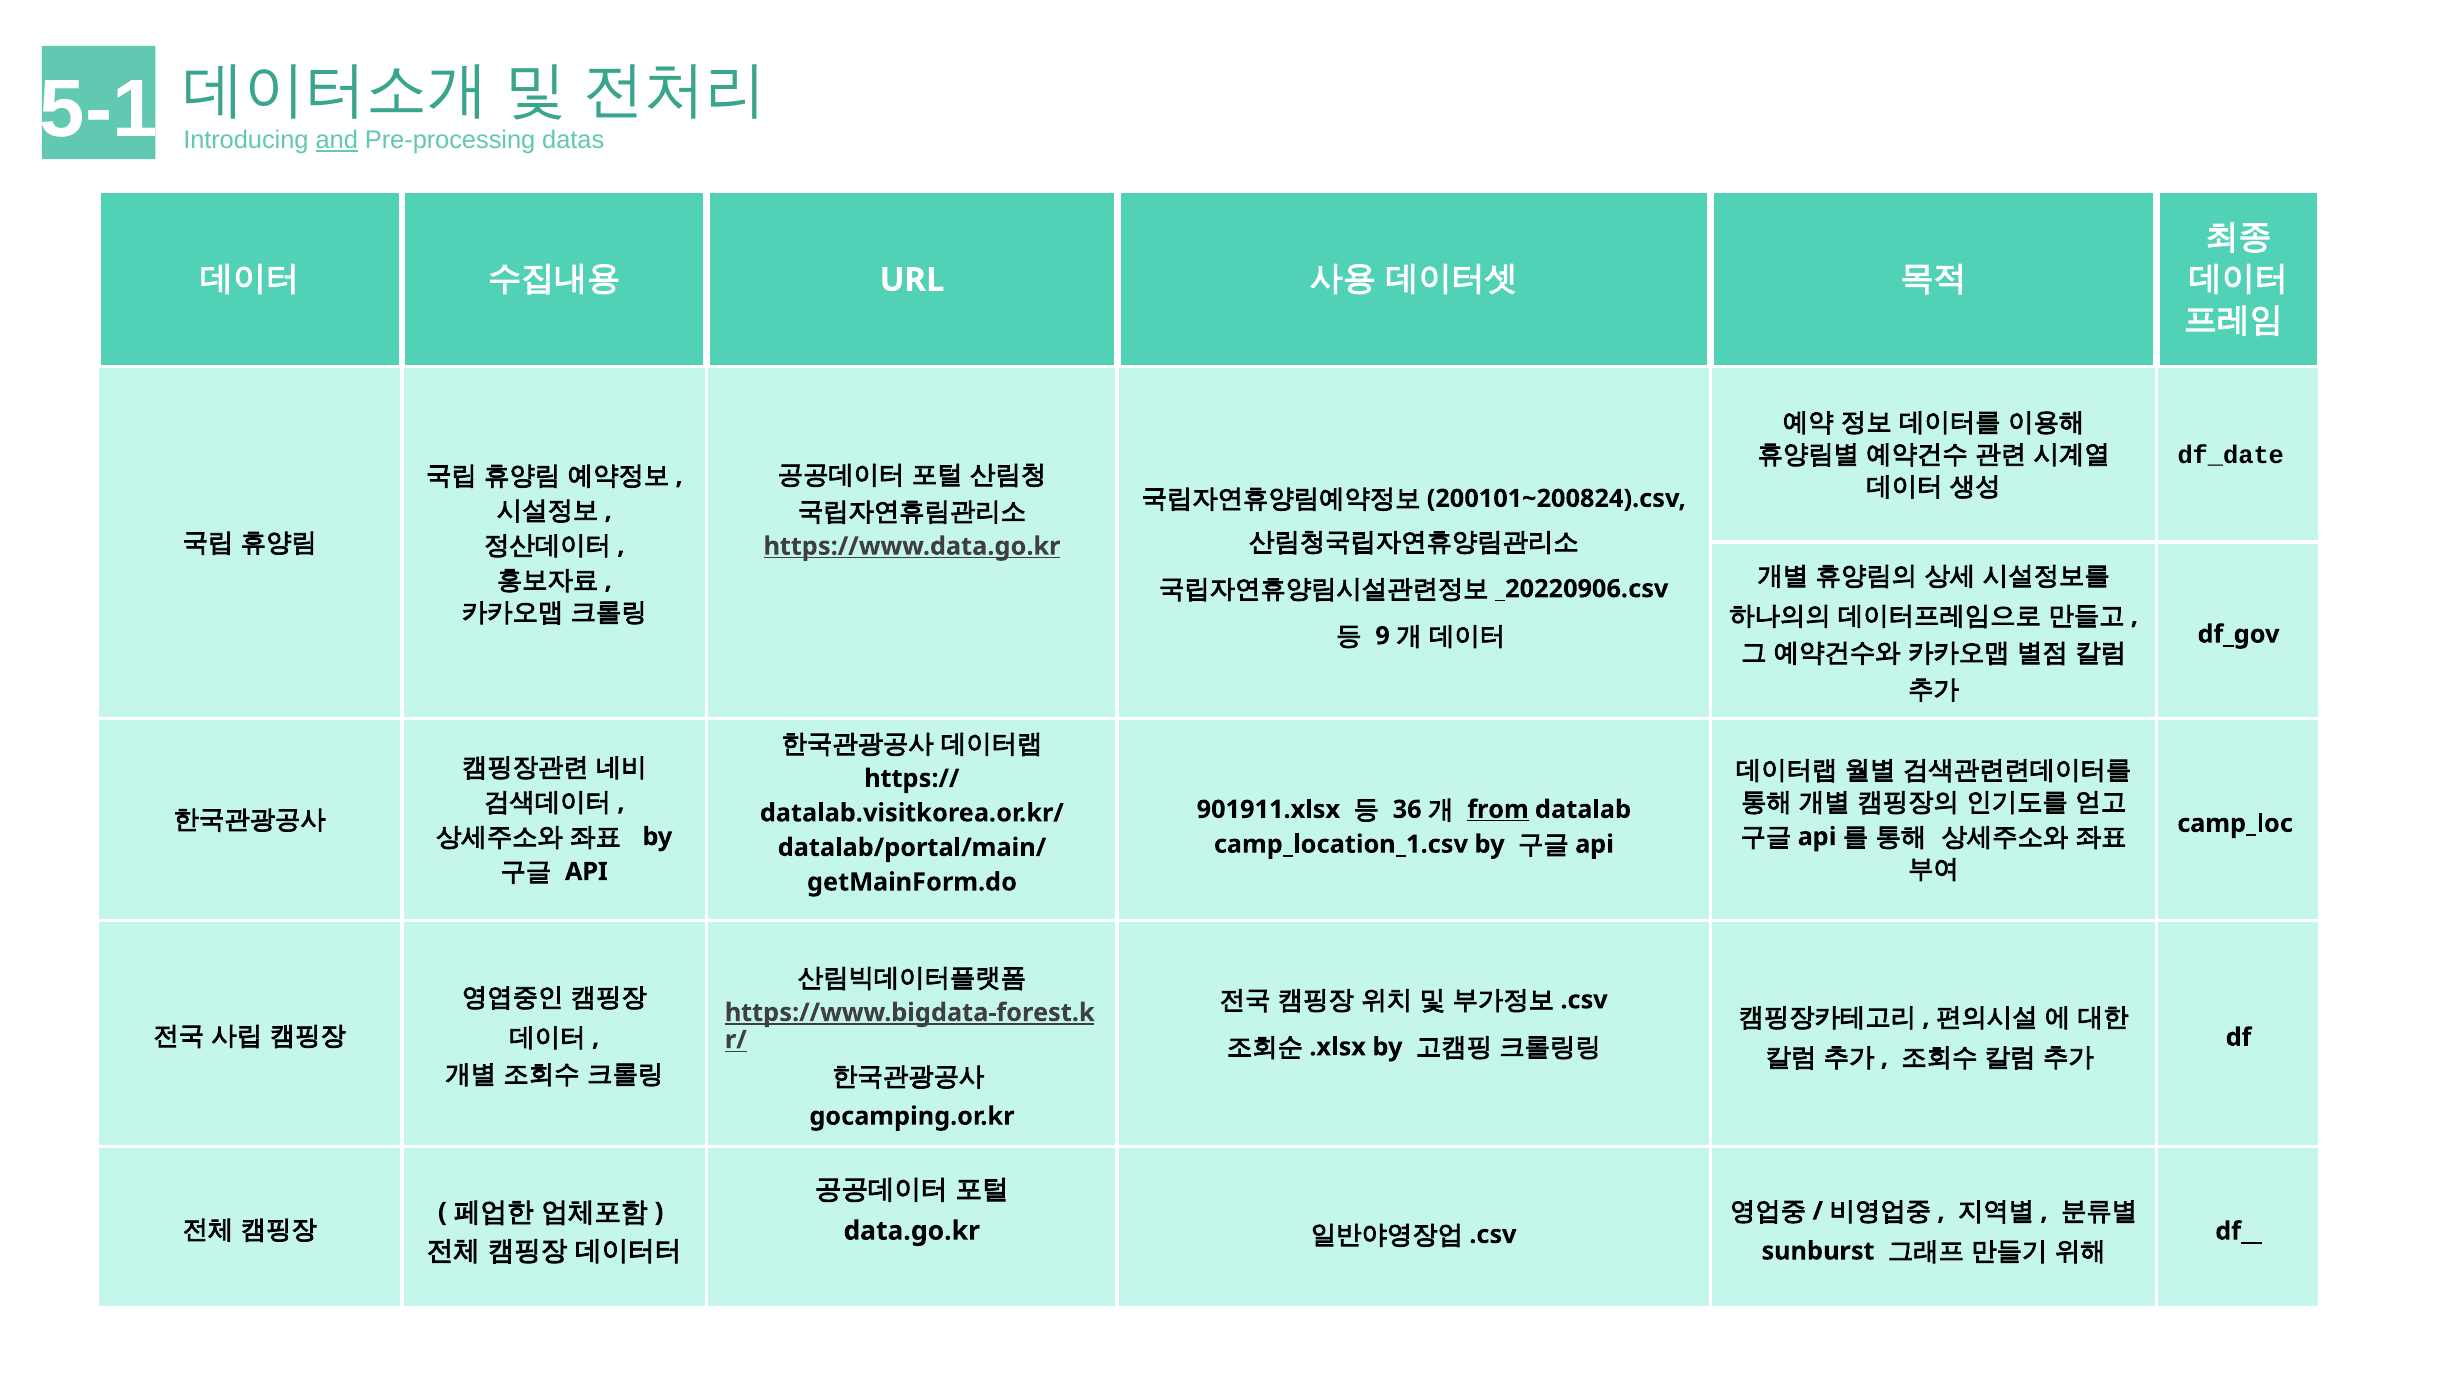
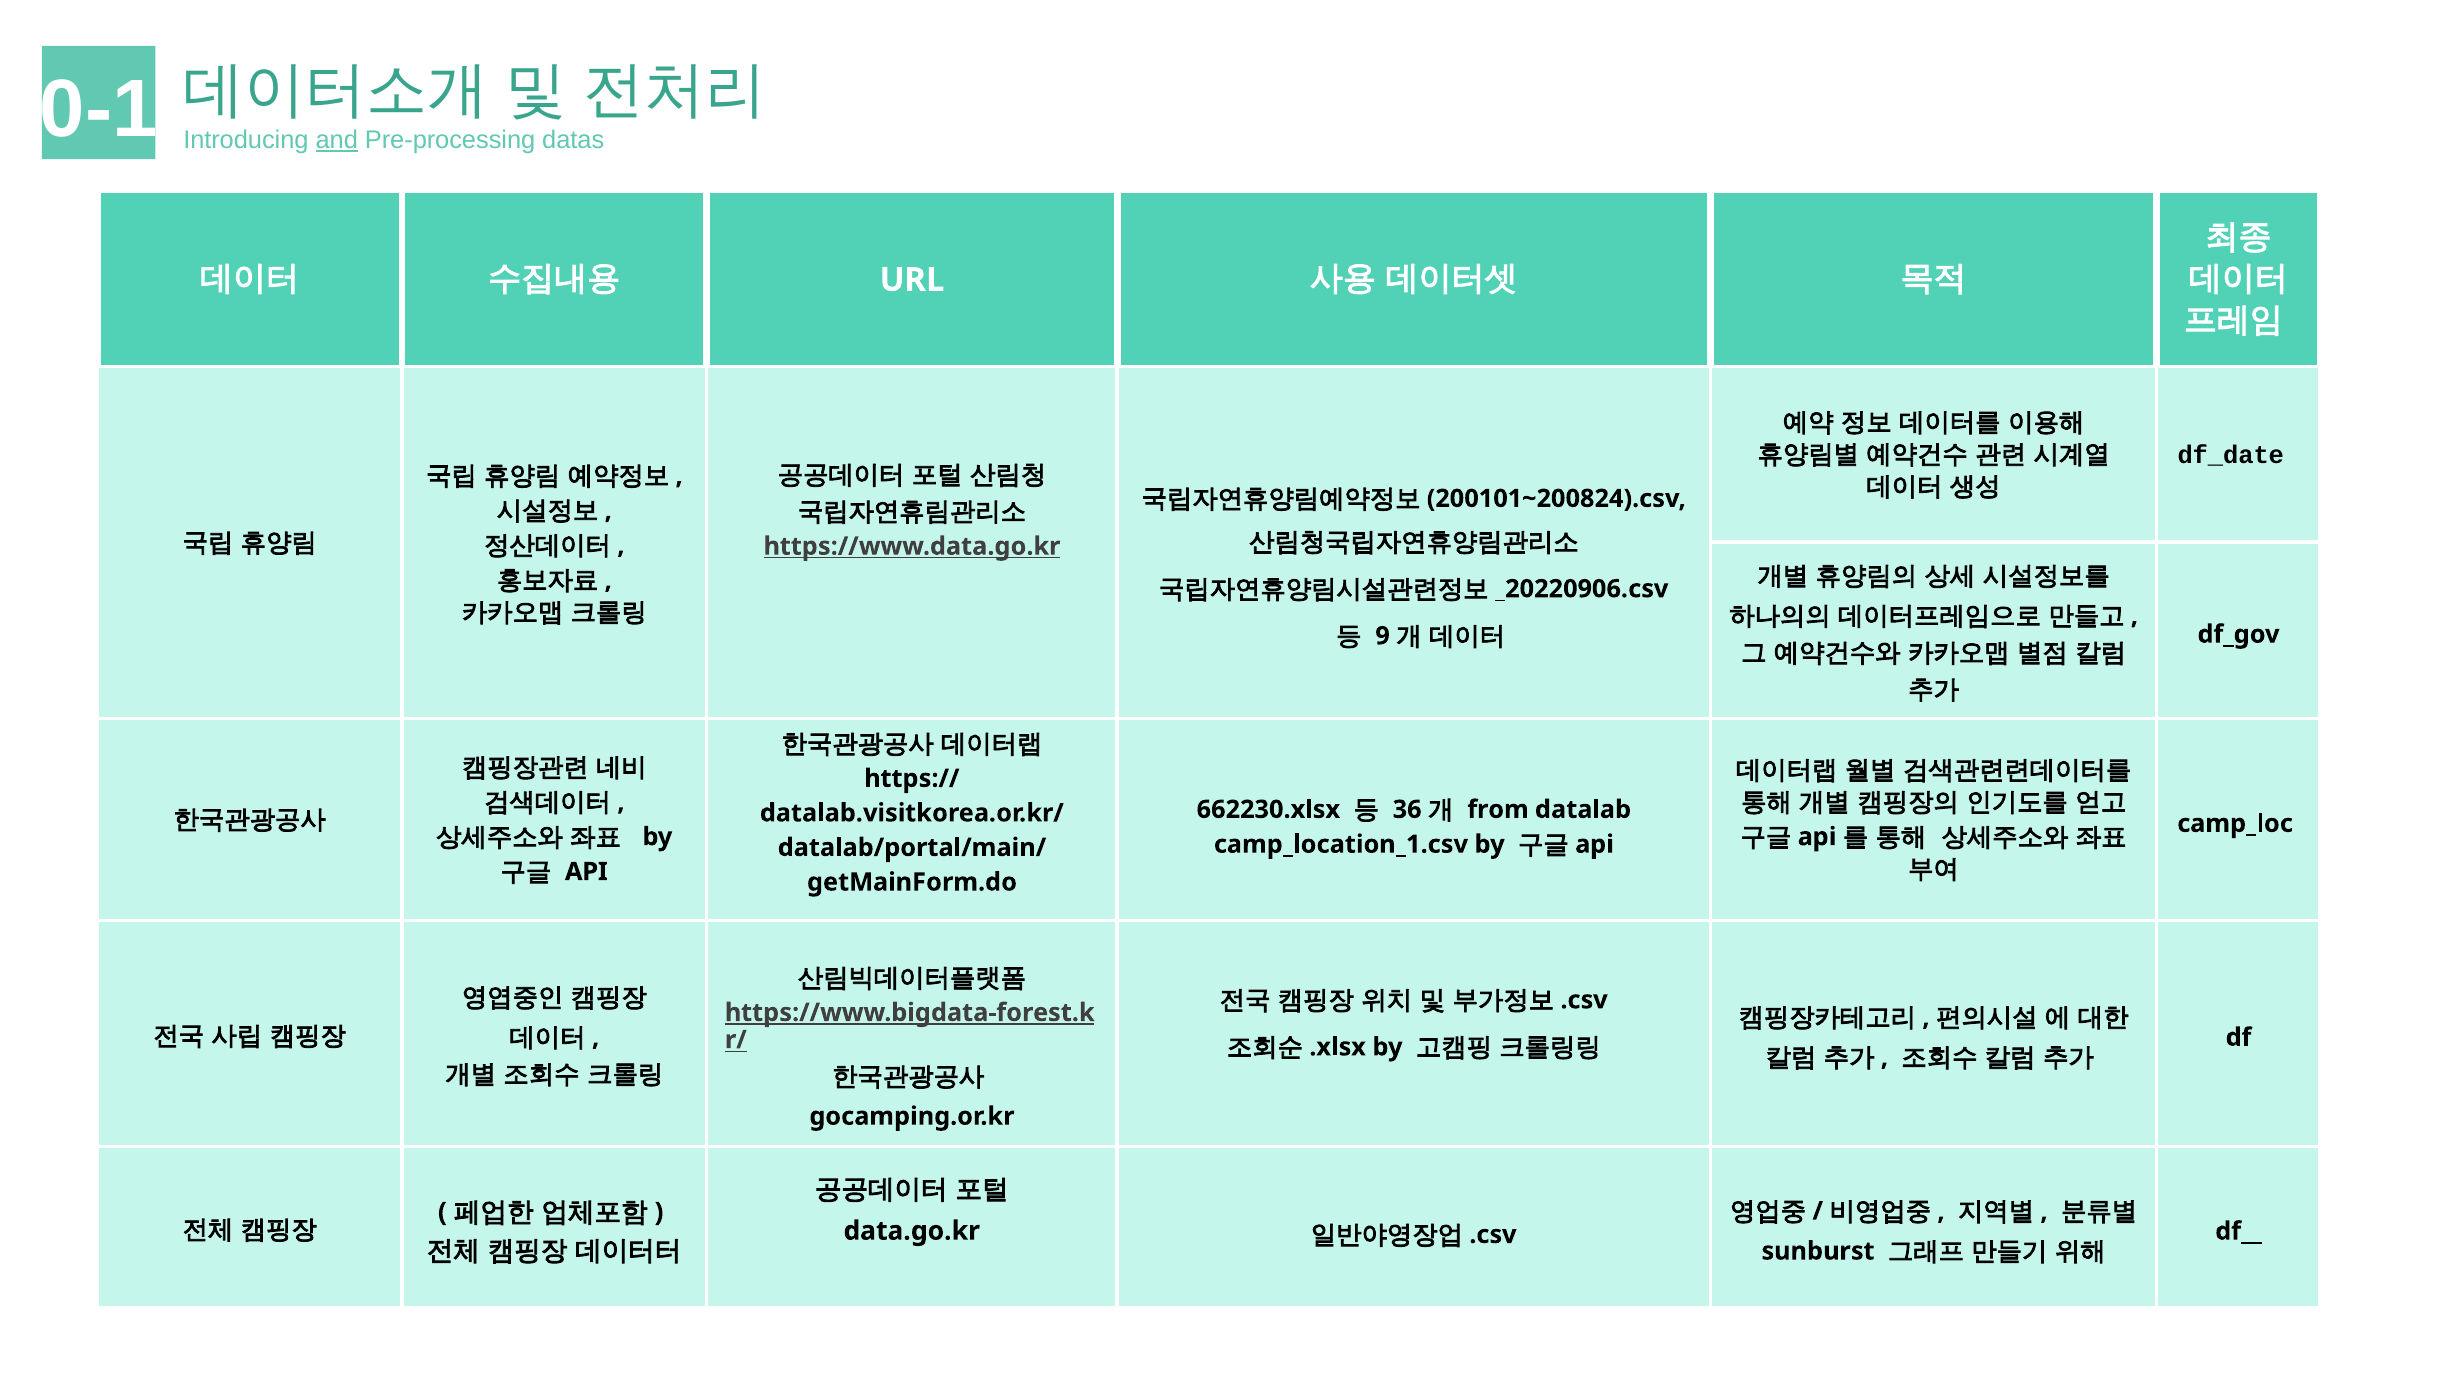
5-1: 5-1 -> 0-1
901911.xlsx: 901911.xlsx -> 662230.xlsx
from underline: present -> none
